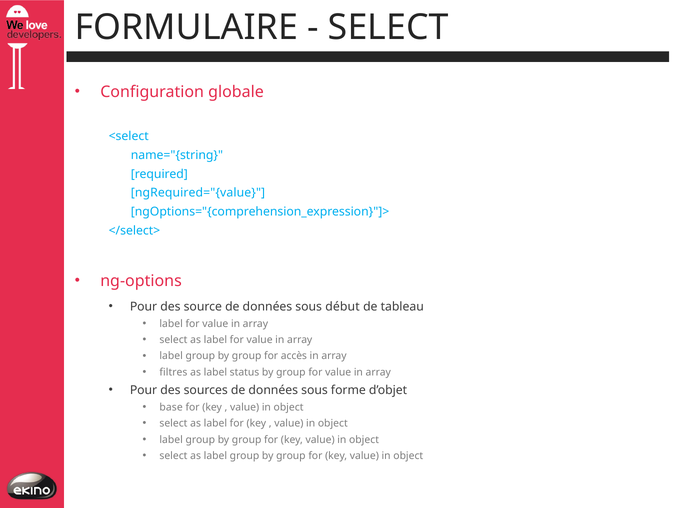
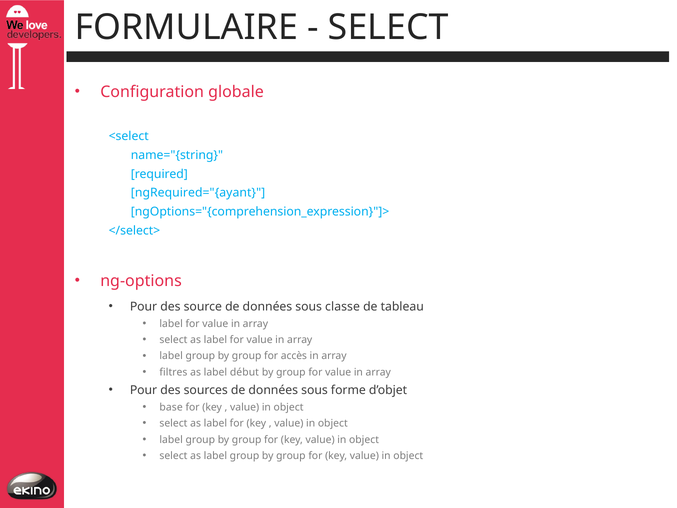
ngRequired="{value: ngRequired="{value -> ngRequired="{ayant
début: début -> classe
status: status -> début
